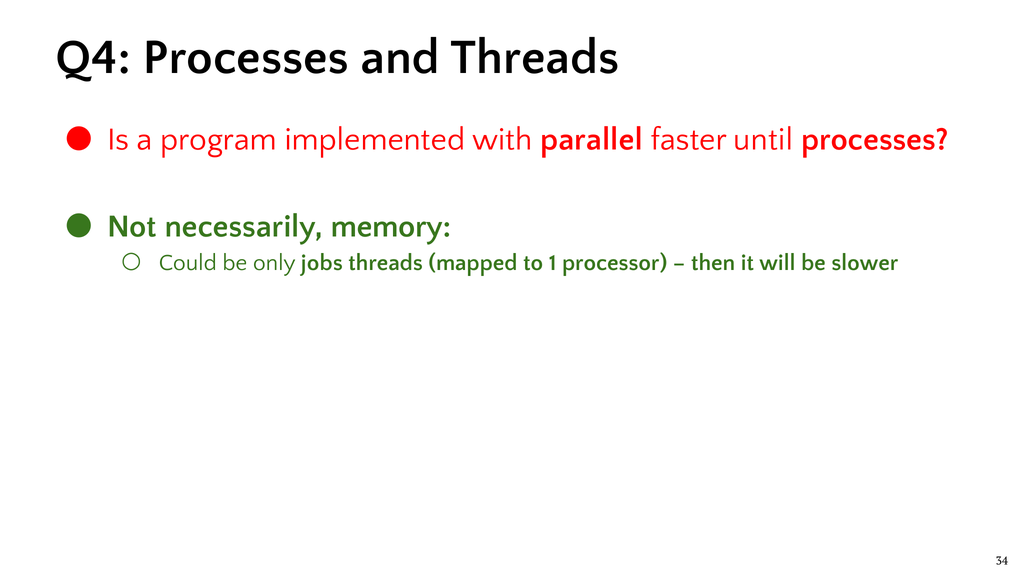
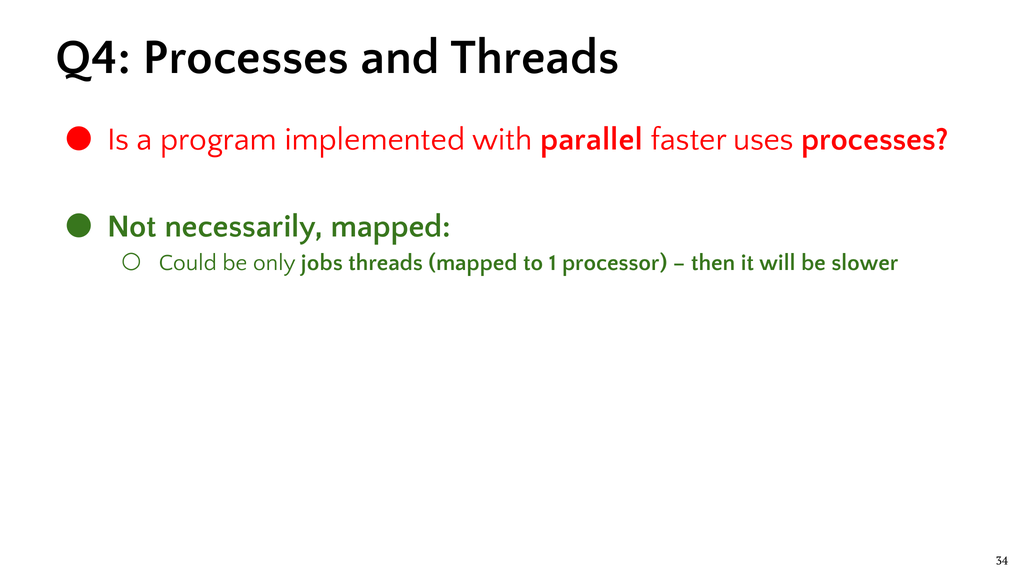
until: until -> uses
necessarily memory: memory -> mapped
